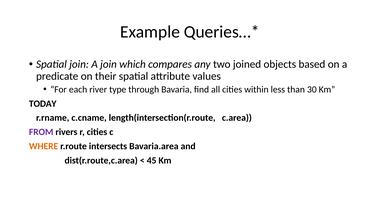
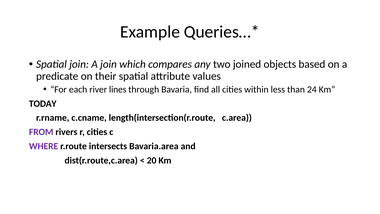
type: type -> lines
30: 30 -> 24
WHERE colour: orange -> purple
45: 45 -> 20
